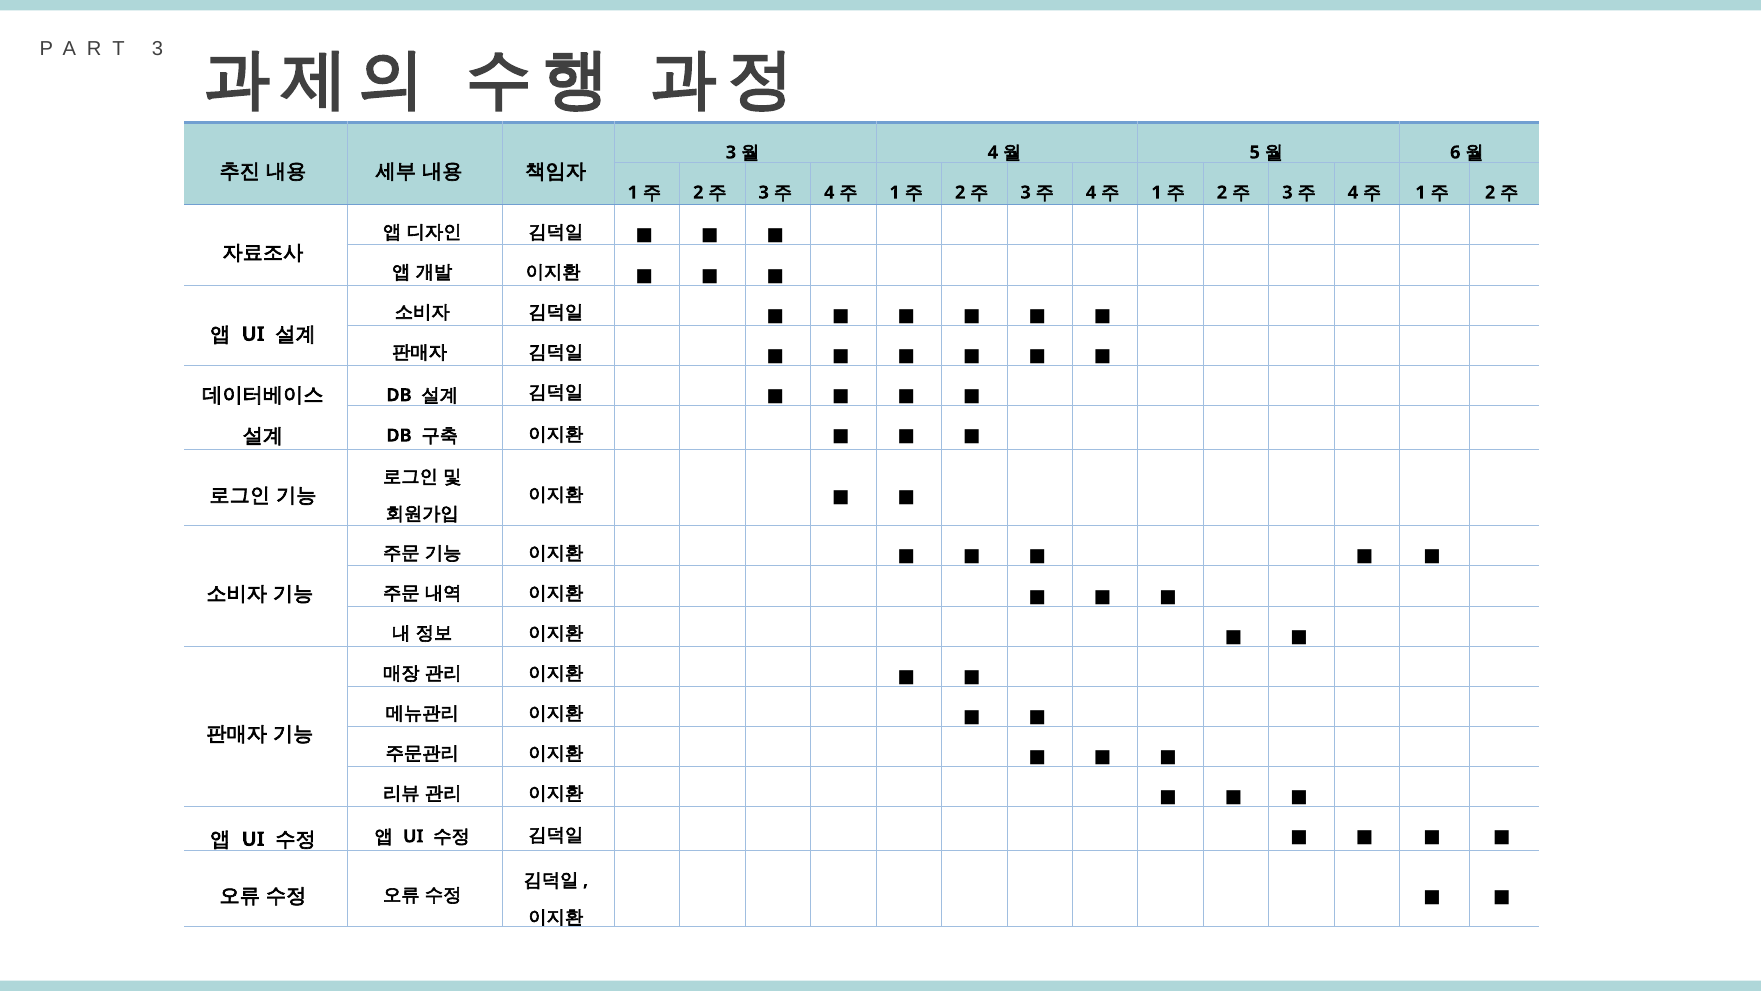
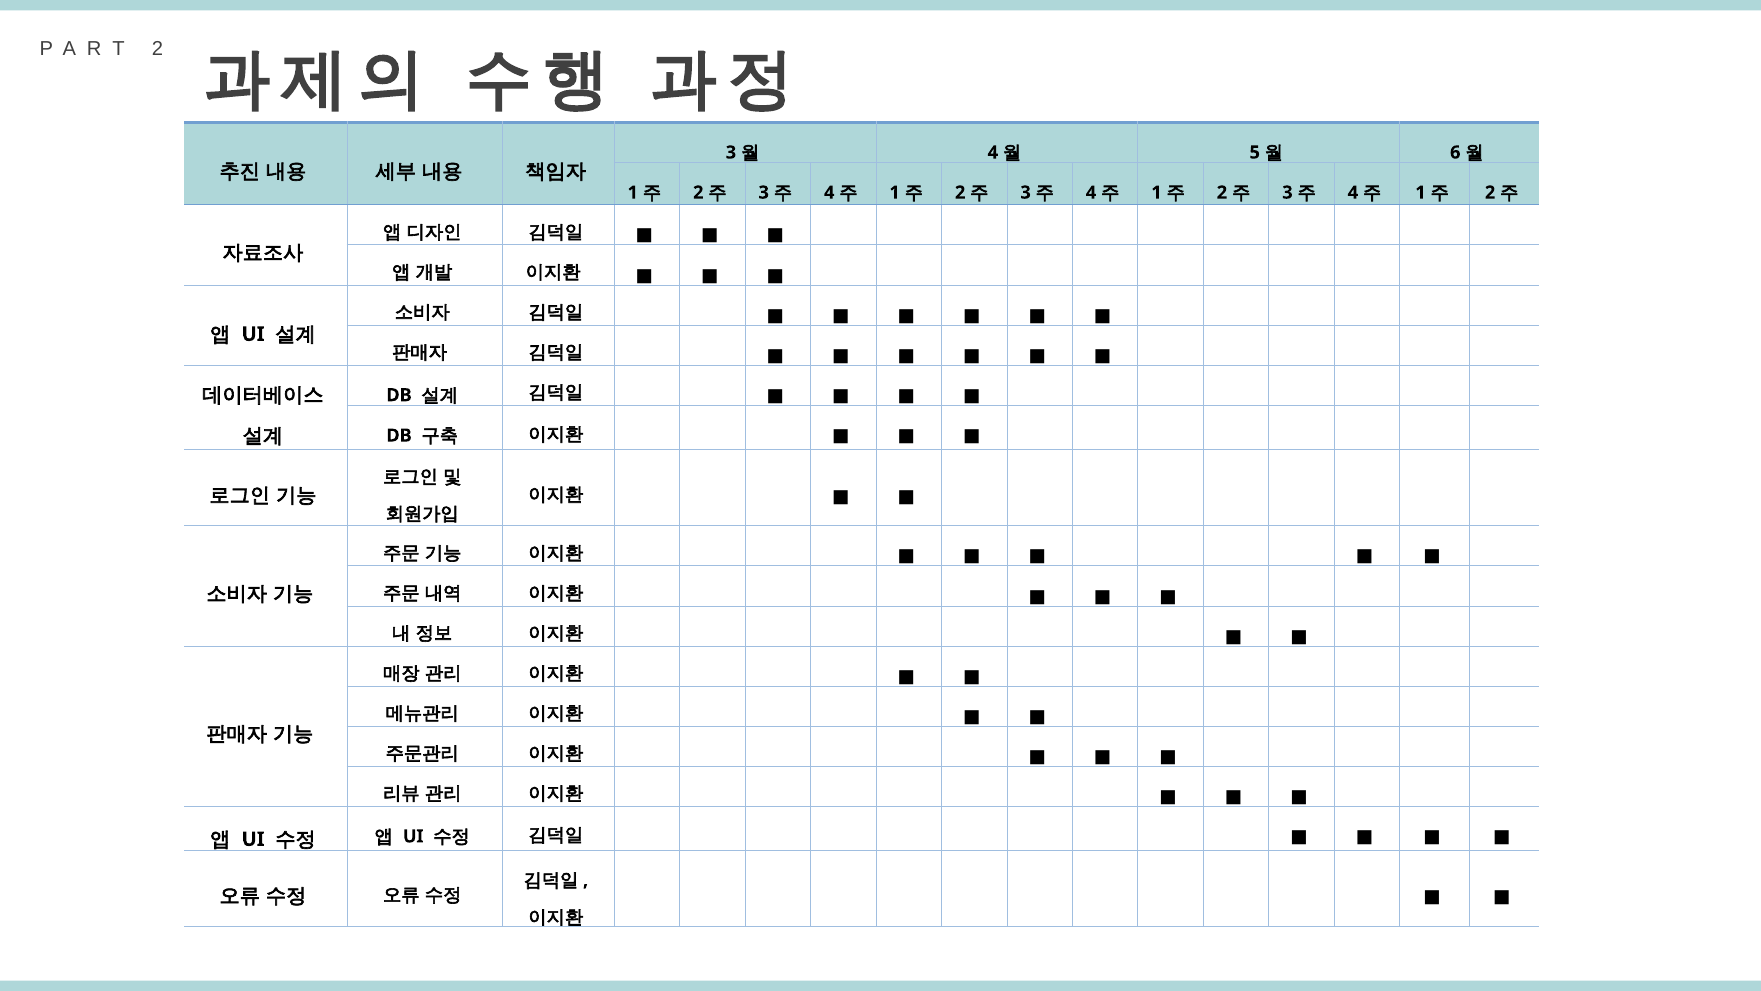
3 at (158, 49): 3 -> 2
